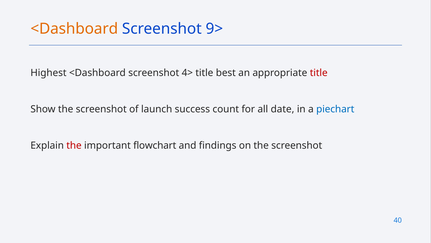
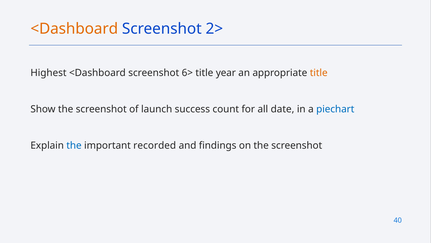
9>: 9> -> 2>
4>: 4> -> 6>
best: best -> year
title at (319, 73) colour: red -> orange
the at (74, 145) colour: red -> blue
flowchart: flowchart -> recorded
